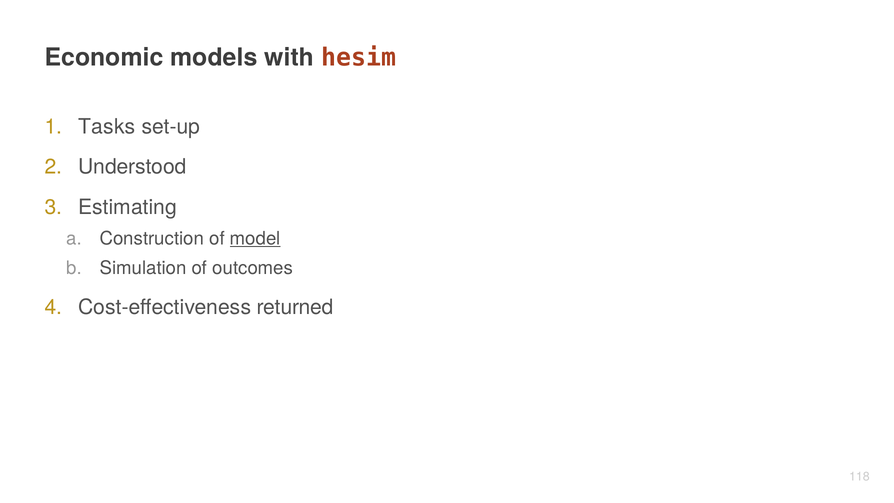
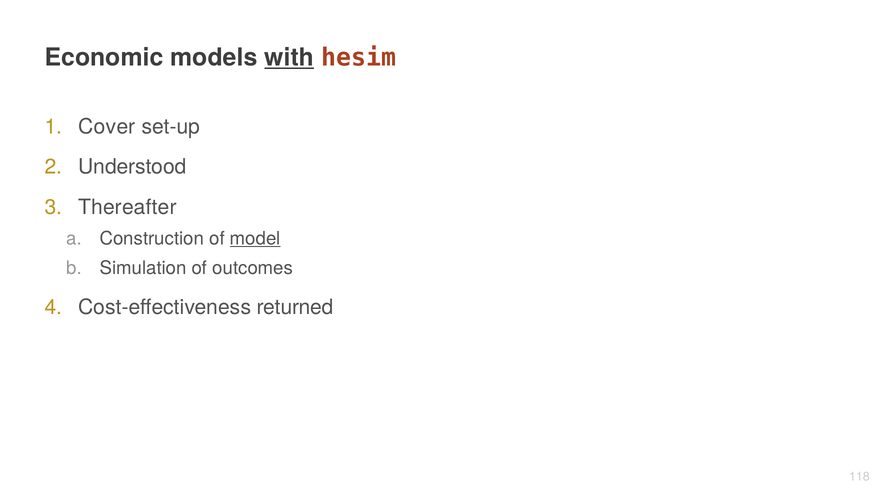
with underline: none -> present
Tasks: Tasks -> Cover
Estimating: Estimating -> Thereafter
